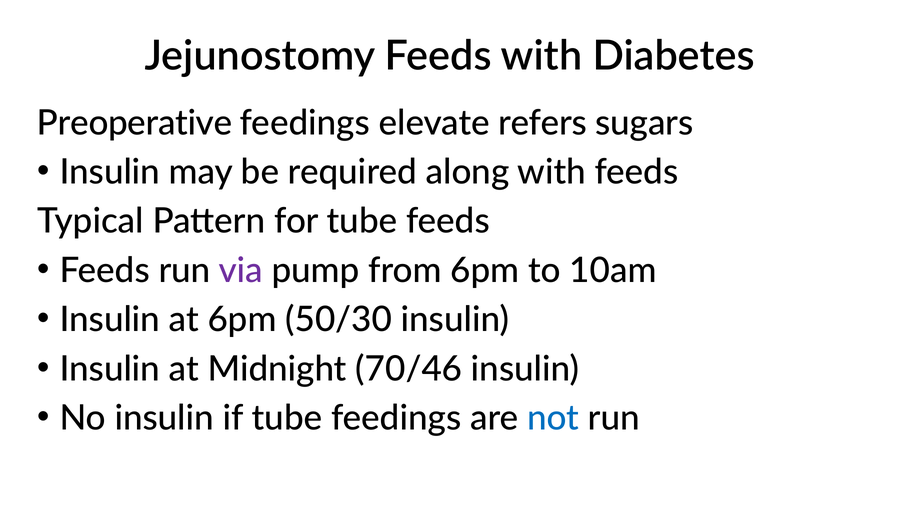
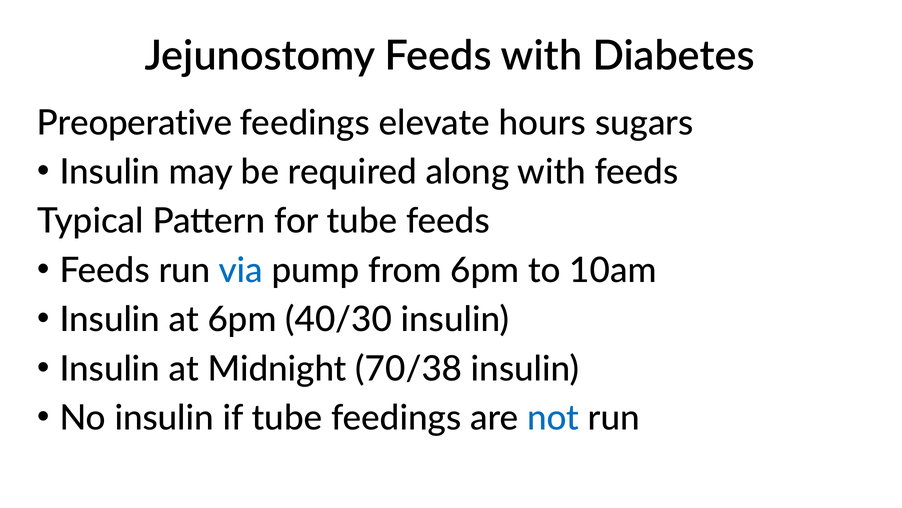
refers: refers -> hours
via colour: purple -> blue
50/30: 50/30 -> 40/30
70/46: 70/46 -> 70/38
